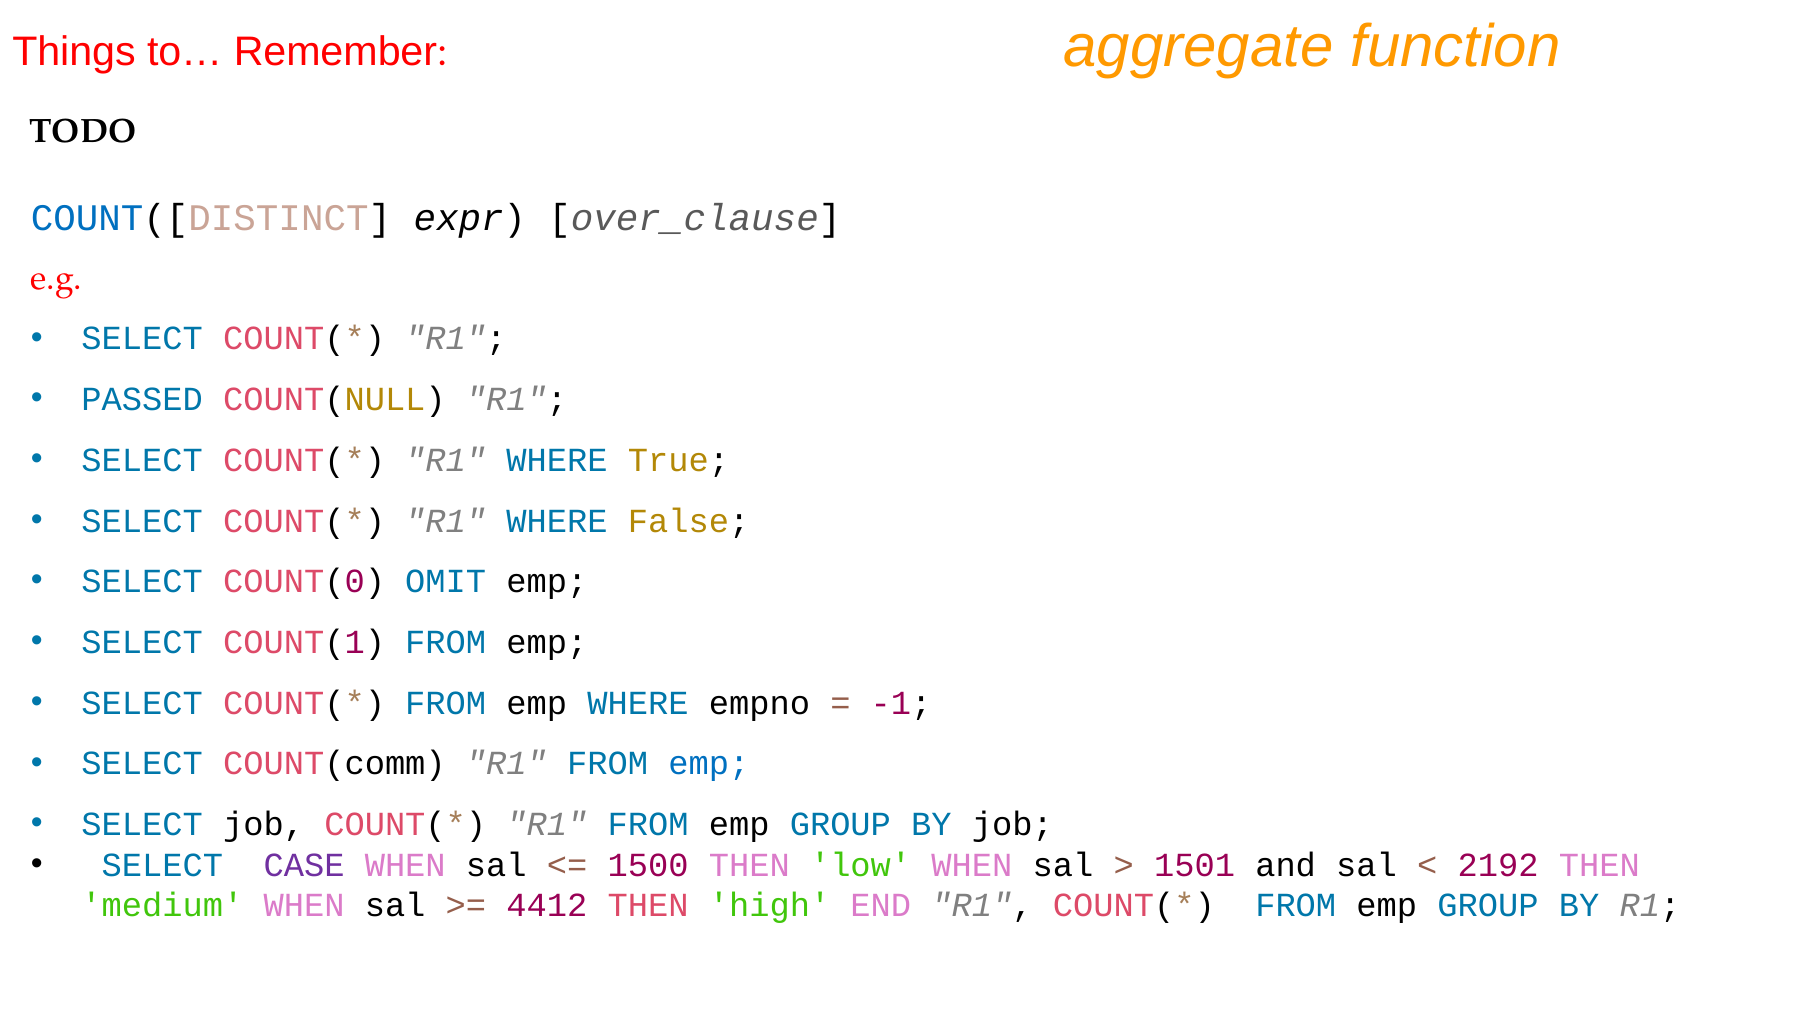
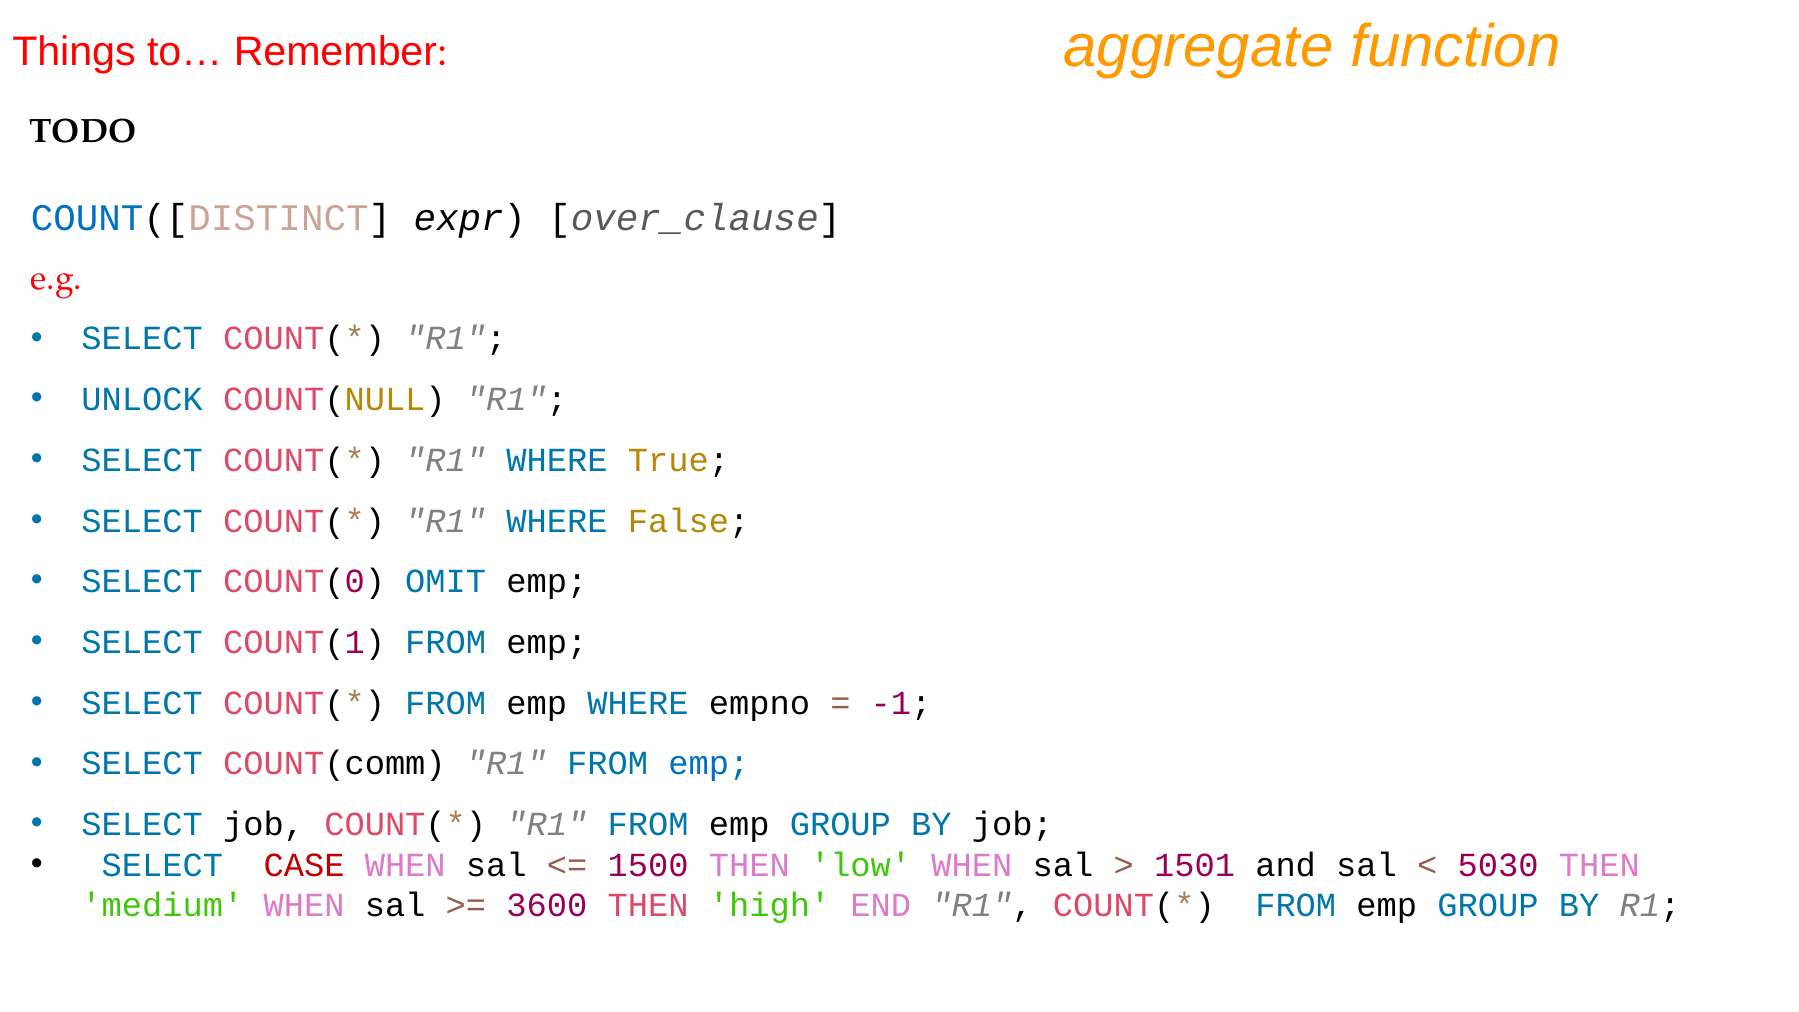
PASSED: PASSED -> UNLOCK
CASE colour: purple -> red
2192: 2192 -> 5030
4412: 4412 -> 3600
